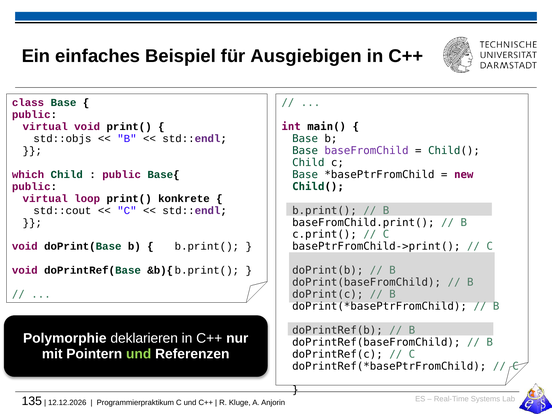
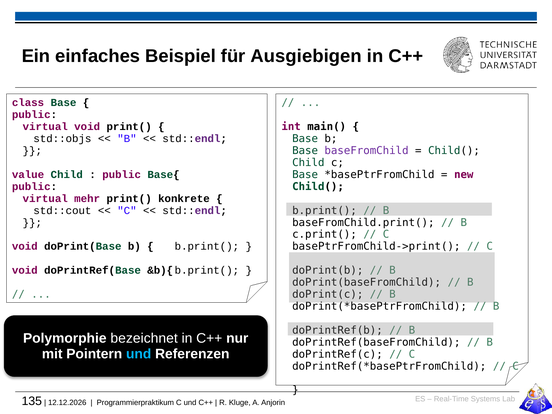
which: which -> value
loop: loop -> mehr
deklarieren: deklarieren -> bezeichnet
und at (139, 354) colour: light green -> light blue
